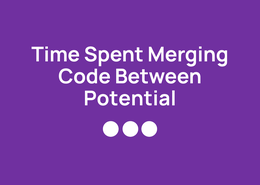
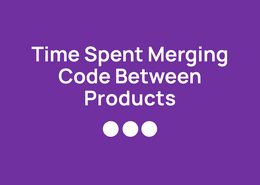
Potential: Potential -> Products
